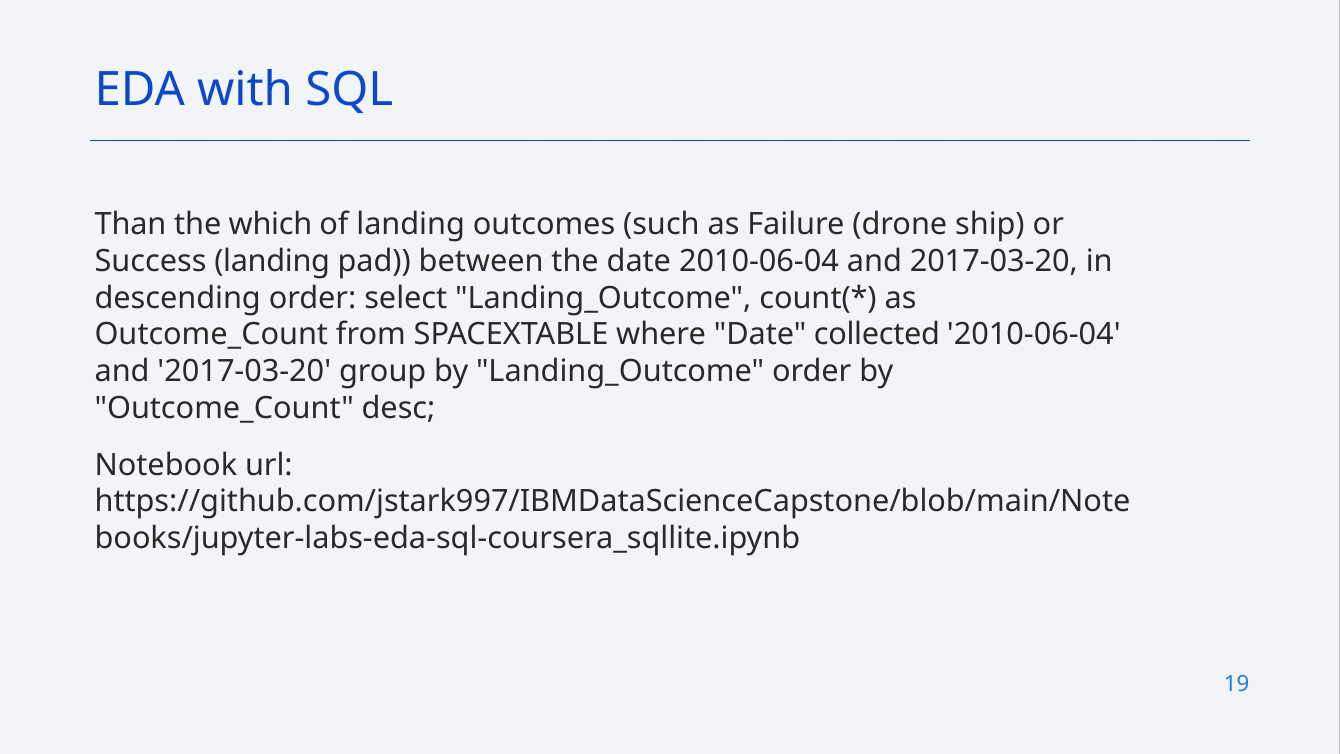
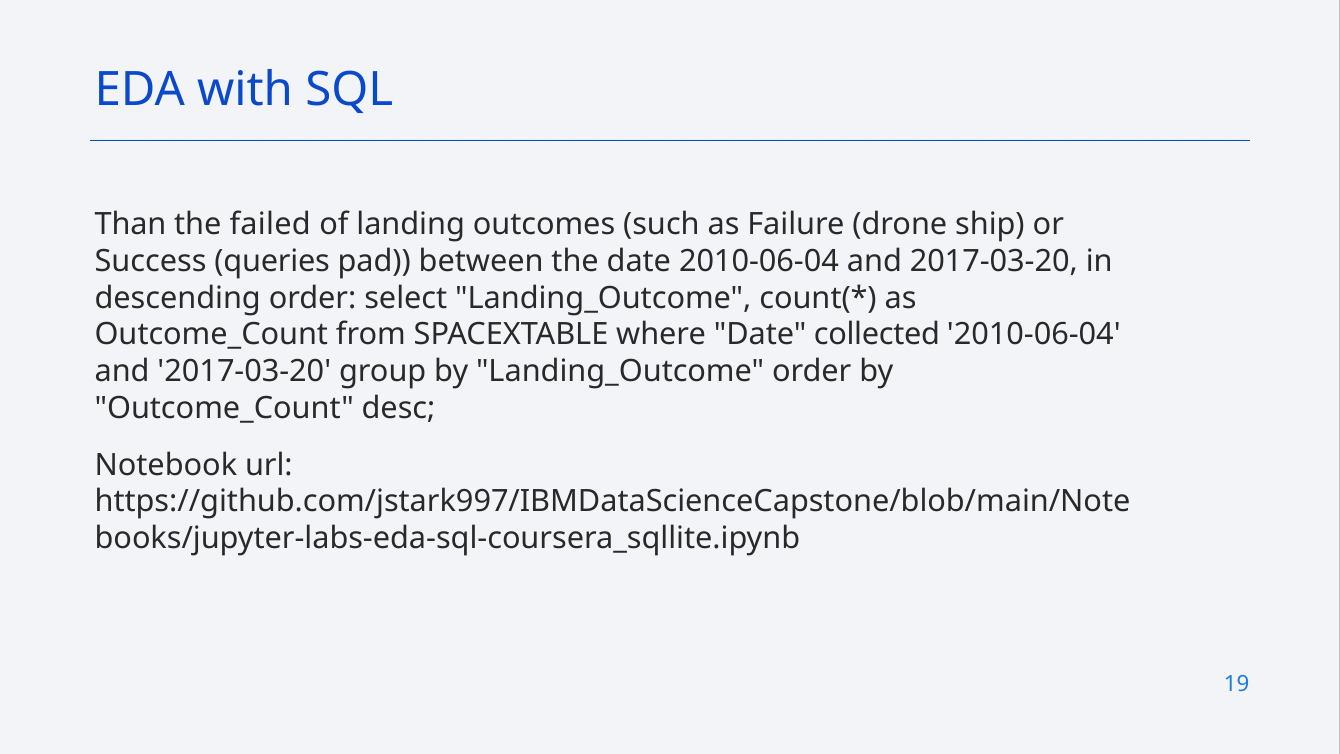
which: which -> failed
Success landing: landing -> queries
